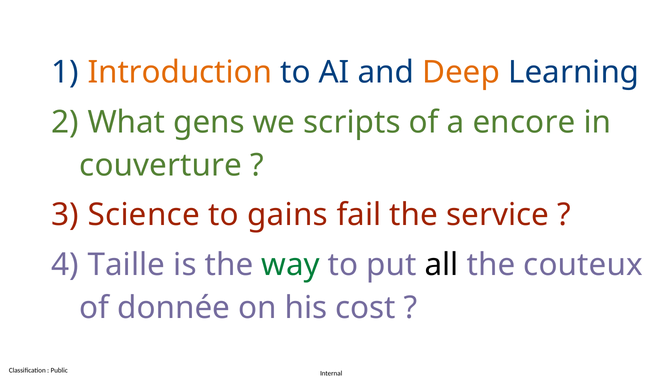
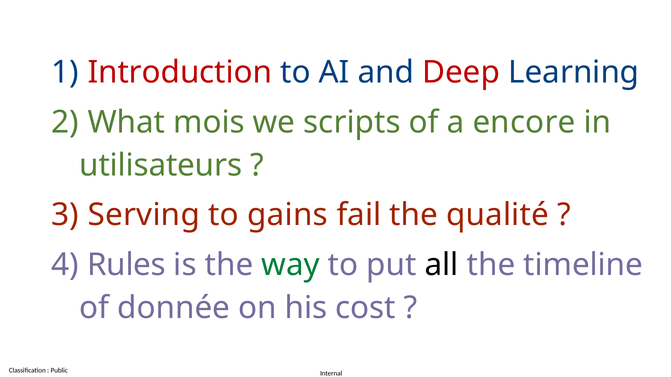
Introduction colour: orange -> red
Deep colour: orange -> red
gens: gens -> mois
couverture: couverture -> utilisateurs
Science: Science -> Serving
service: service -> qualité
Taille: Taille -> Rules
couteux: couteux -> timeline
